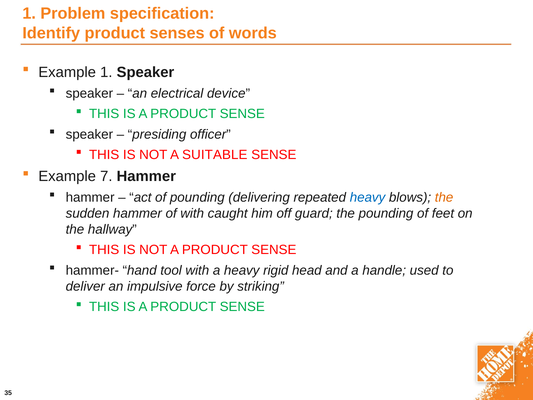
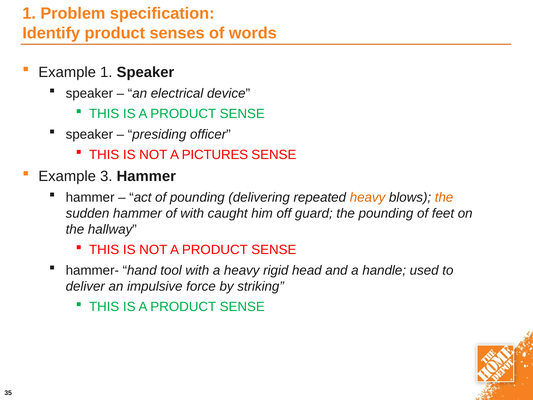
SUITABLE: SUITABLE -> PICTURES
7: 7 -> 3
heavy at (368, 197) colour: blue -> orange
